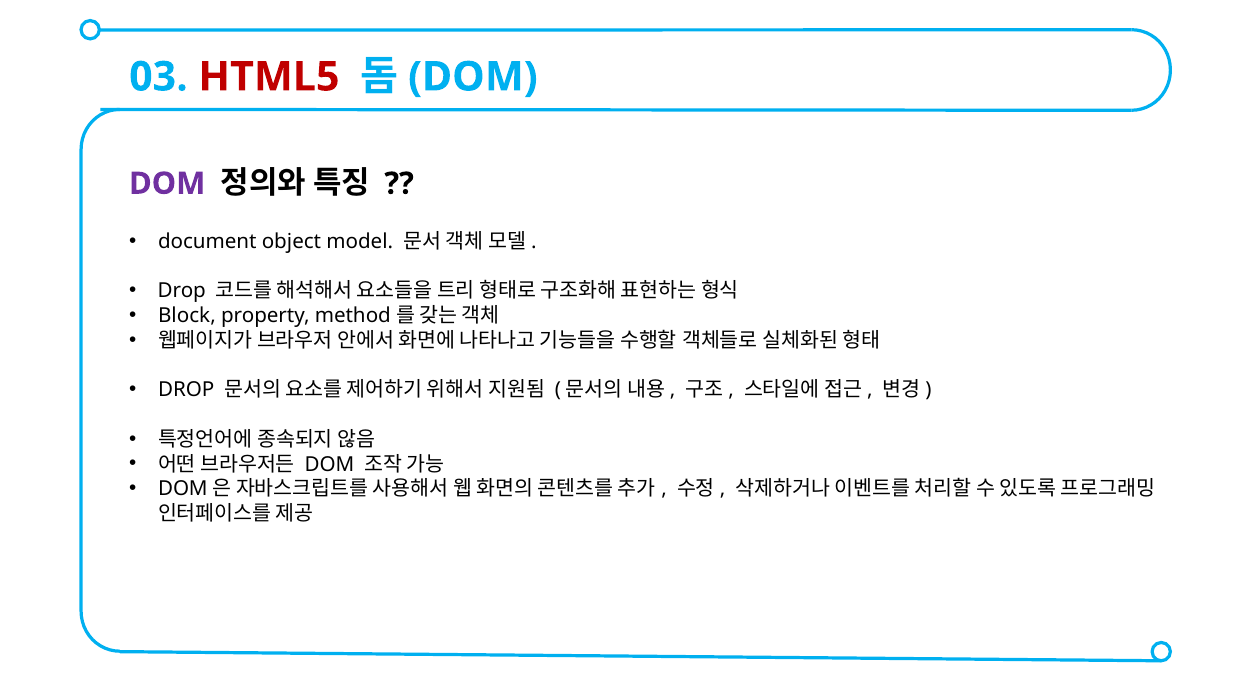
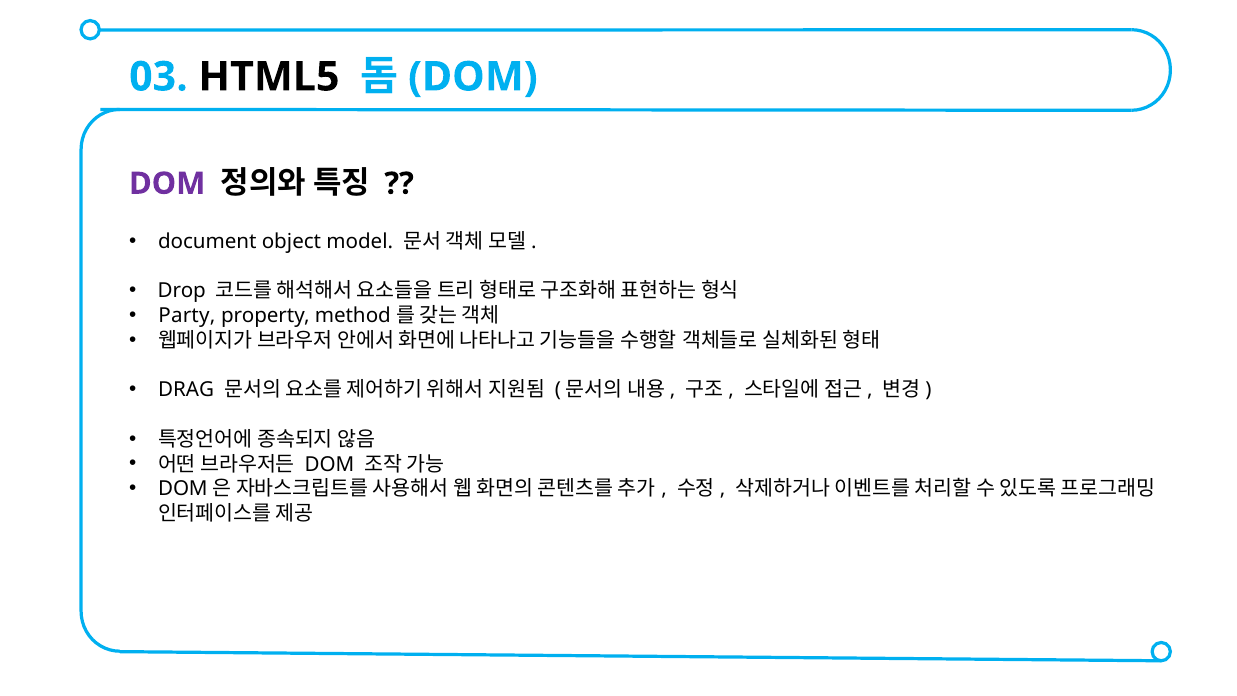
HTML5 colour: red -> black
Block: Block -> Party
DROP at (186, 390): DROP -> DRAG
